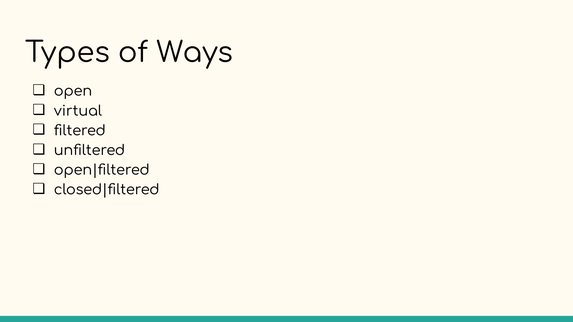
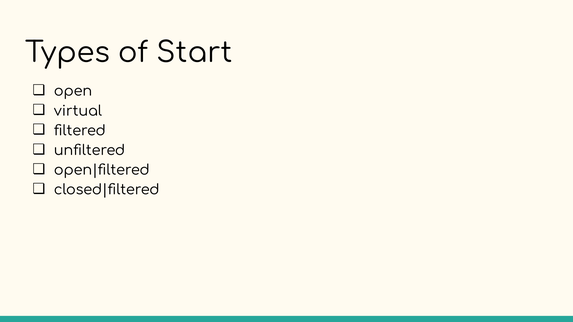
Ways: Ways -> Start
